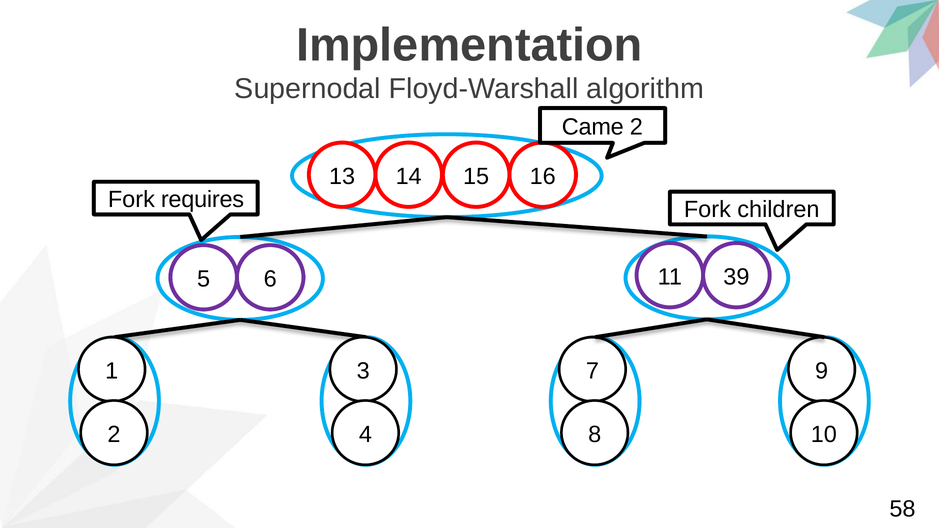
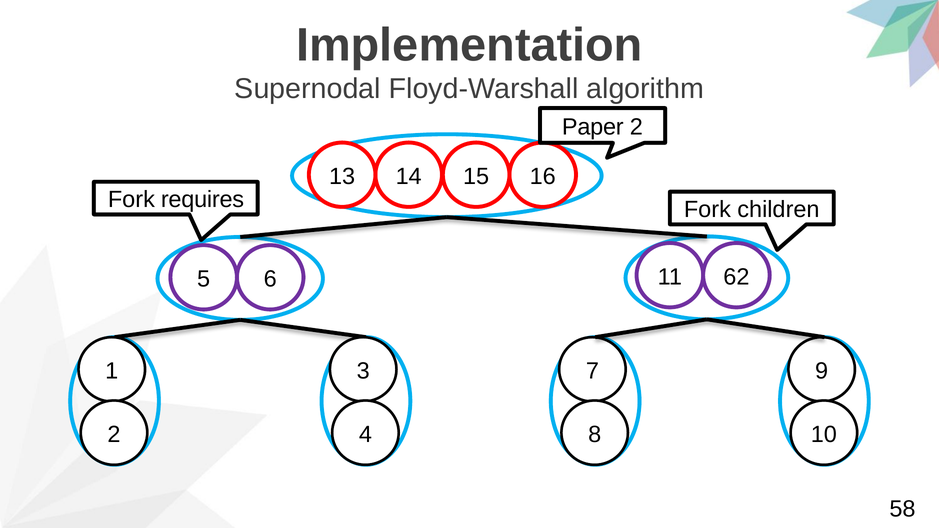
Came: Came -> Paper
39: 39 -> 62
